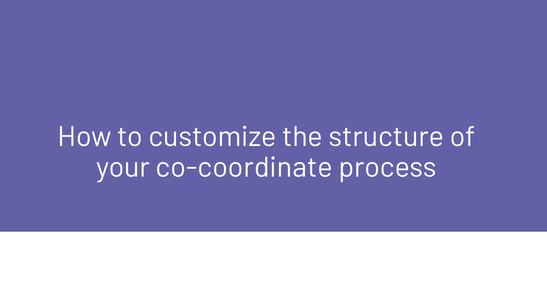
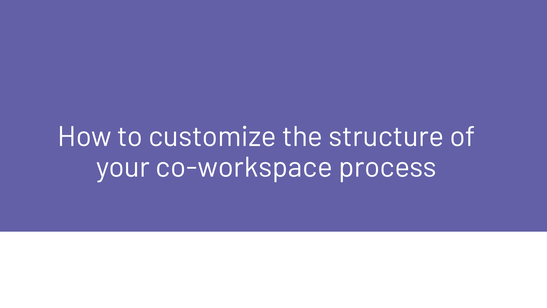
co-coordinate: co-coordinate -> co-workspace
